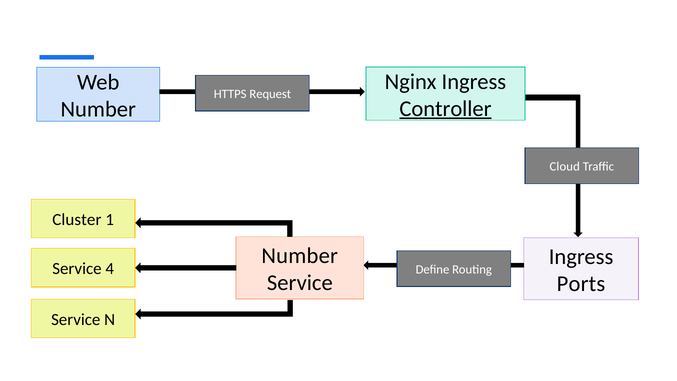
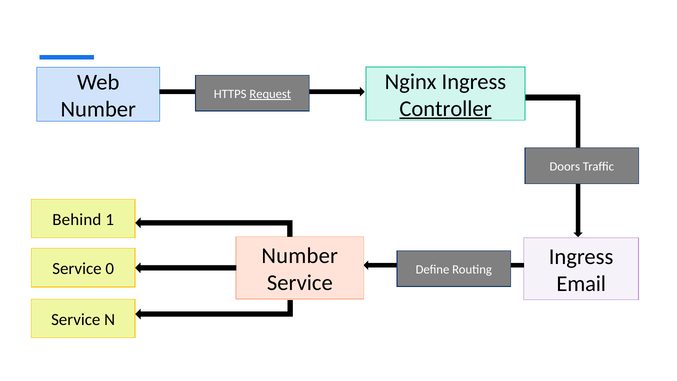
Request underline: none -> present
Cloud: Cloud -> Doors
Cluster: Cluster -> Behind
4: 4 -> 0
Ports: Ports -> Email
